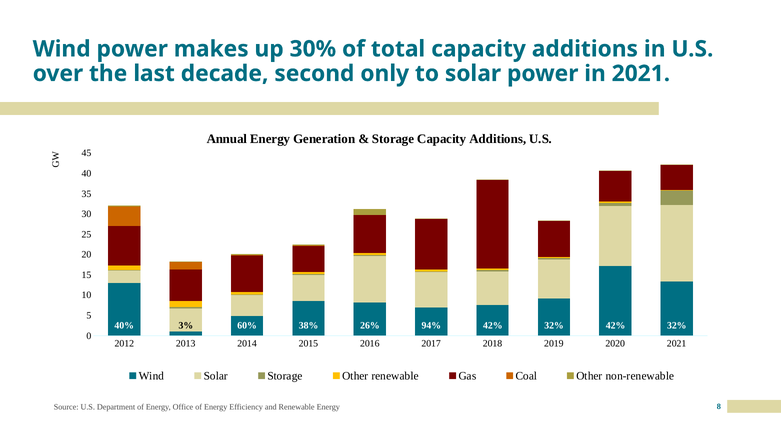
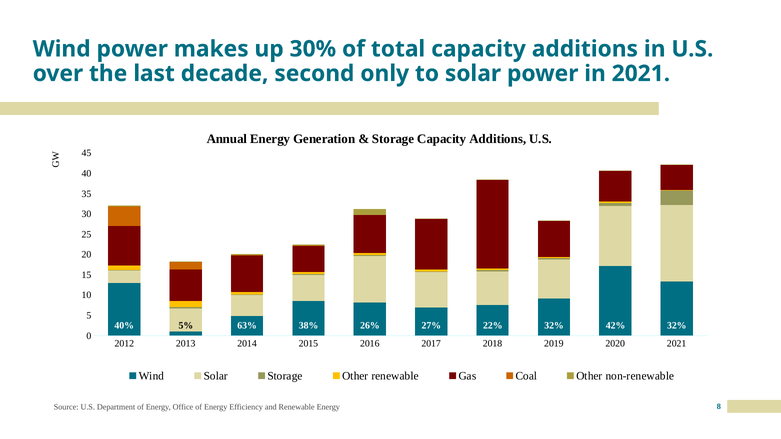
3%: 3% -> 5%
60%: 60% -> 63%
94%: 94% -> 27%
26% 42%: 42% -> 22%
